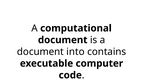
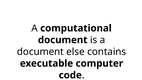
into: into -> else
